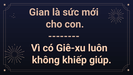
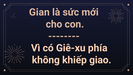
luôn: luôn -> phía
giúp: giúp -> giao
